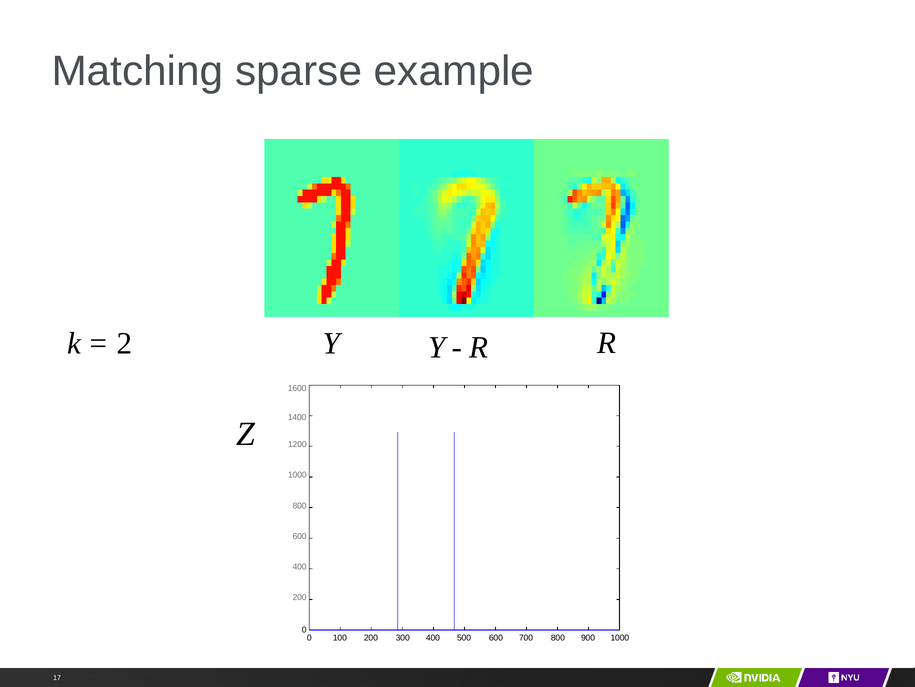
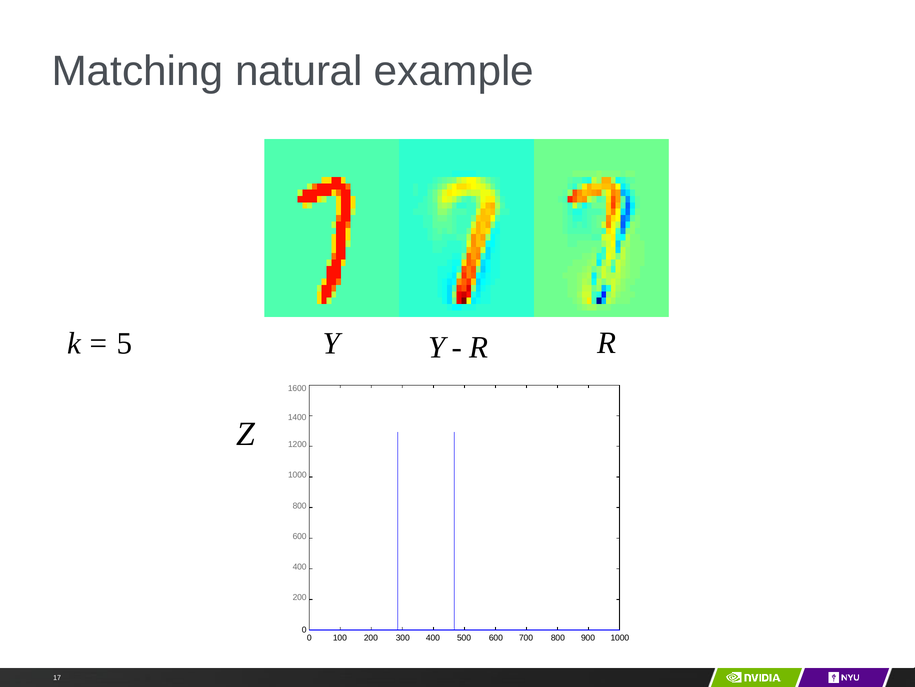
sparse: sparse -> natural
2: 2 -> 5
